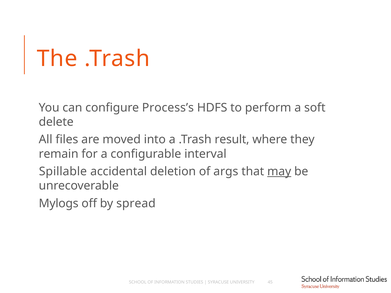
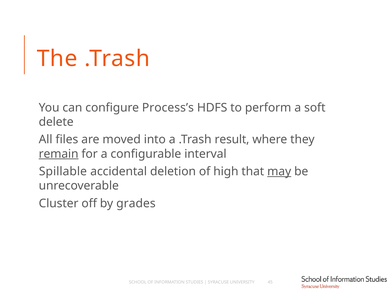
remain underline: none -> present
args: args -> high
Mylogs: Mylogs -> Cluster
spread: spread -> grades
